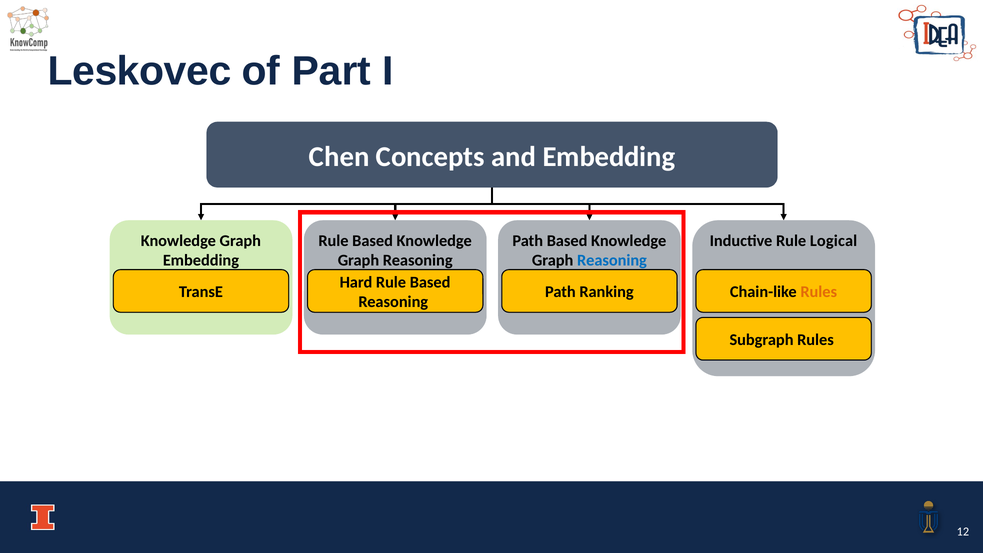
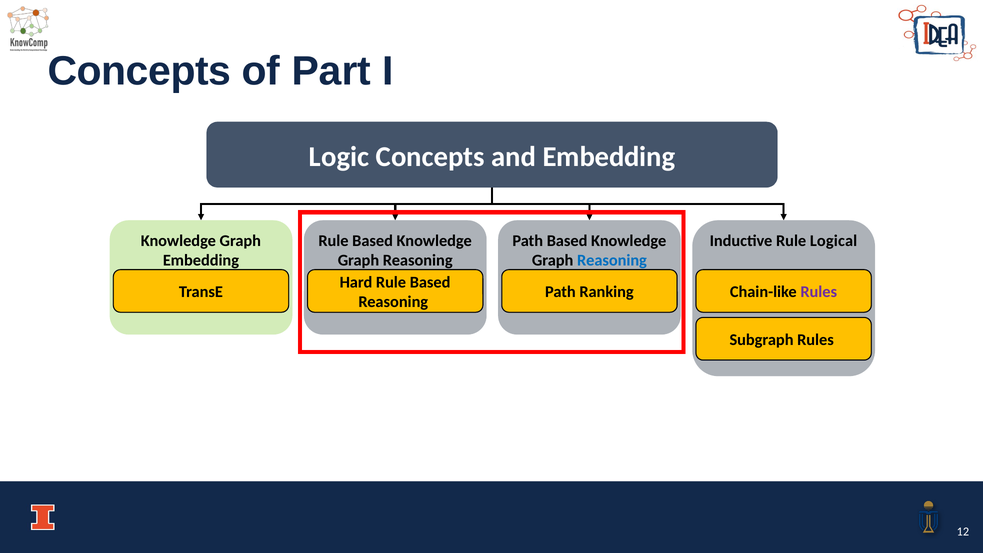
Leskovec at (139, 71): Leskovec -> Concepts
Chen: Chen -> Logic
Rules at (819, 292) colour: orange -> purple
